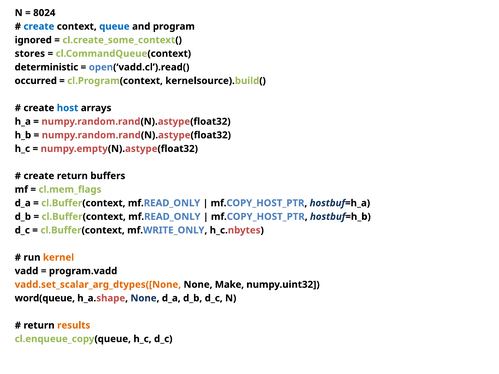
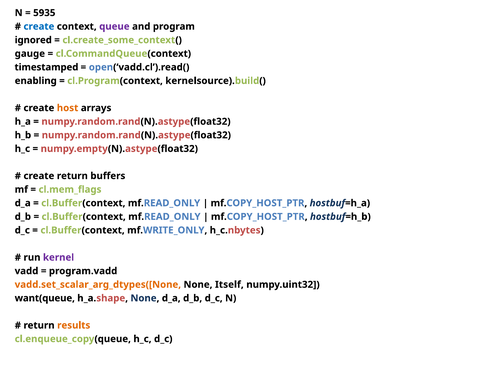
8024: 8024 -> 5935
queue colour: blue -> purple
stores: stores -> gauge
deterministic: deterministic -> timestamped
occurred: occurred -> enabling
host colour: blue -> orange
kernel colour: orange -> purple
Make: Make -> Itself
word(queue: word(queue -> want(queue
